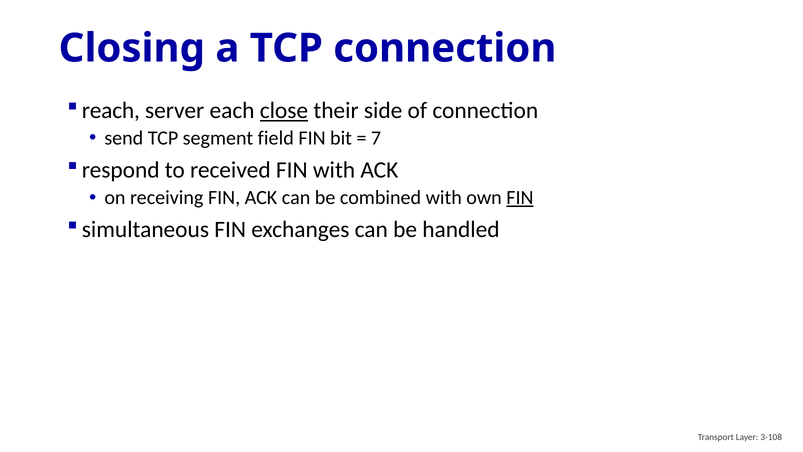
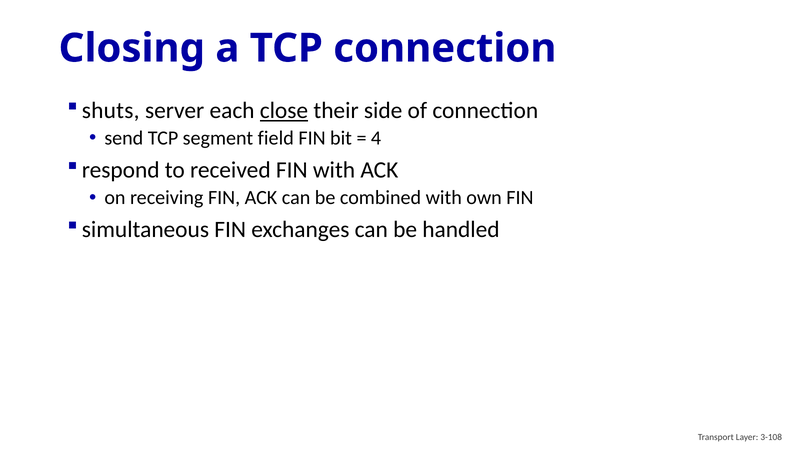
reach: reach -> shuts
7: 7 -> 4
FIN at (520, 198) underline: present -> none
